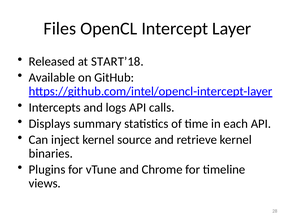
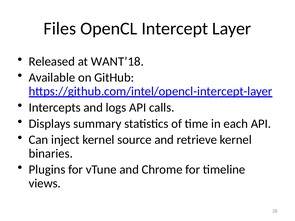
START’18: START’18 -> WANT’18
